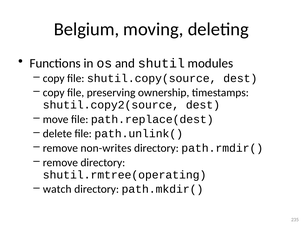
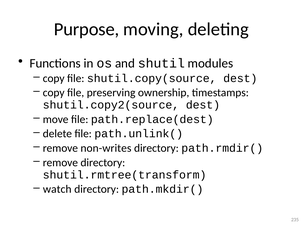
Belgium: Belgium -> Purpose
shutil.rmtree(operating: shutil.rmtree(operating -> shutil.rmtree(transform
